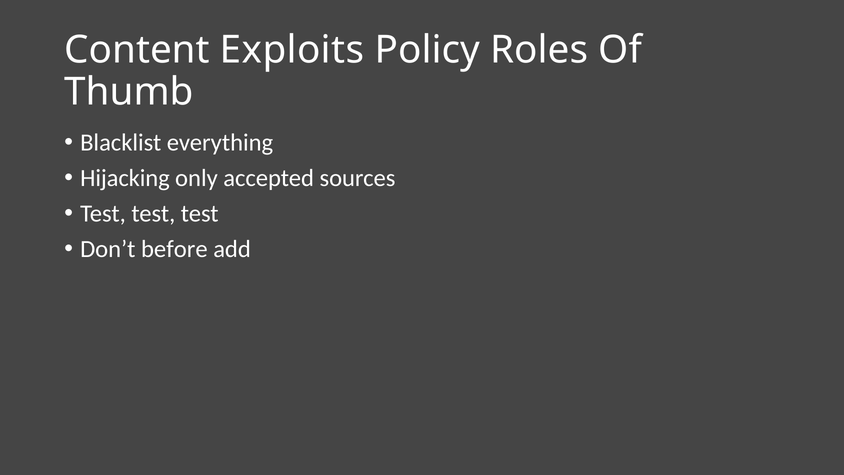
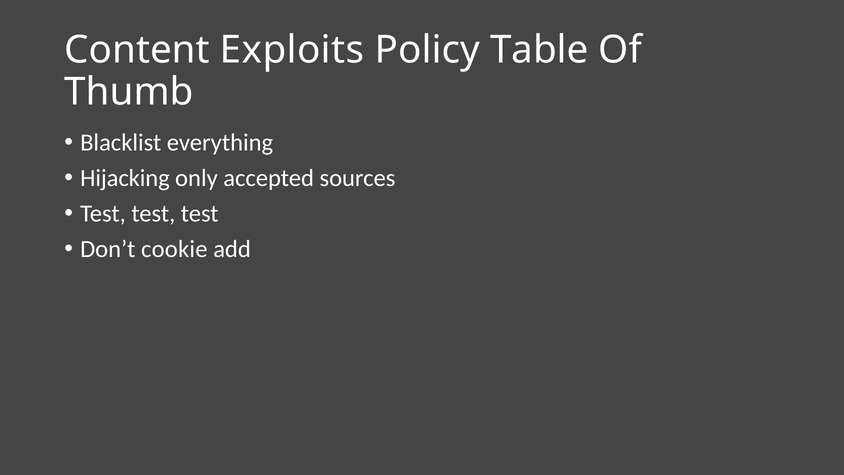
Roles: Roles -> Table
before: before -> cookie
